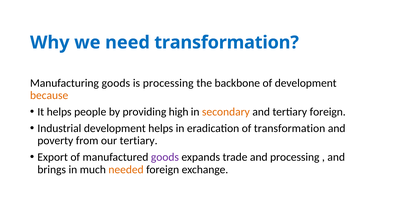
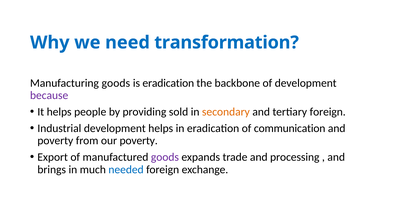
is processing: processing -> eradication
because colour: orange -> purple
high: high -> sold
of transformation: transformation -> communication
our tertiary: tertiary -> poverty
needed colour: orange -> blue
